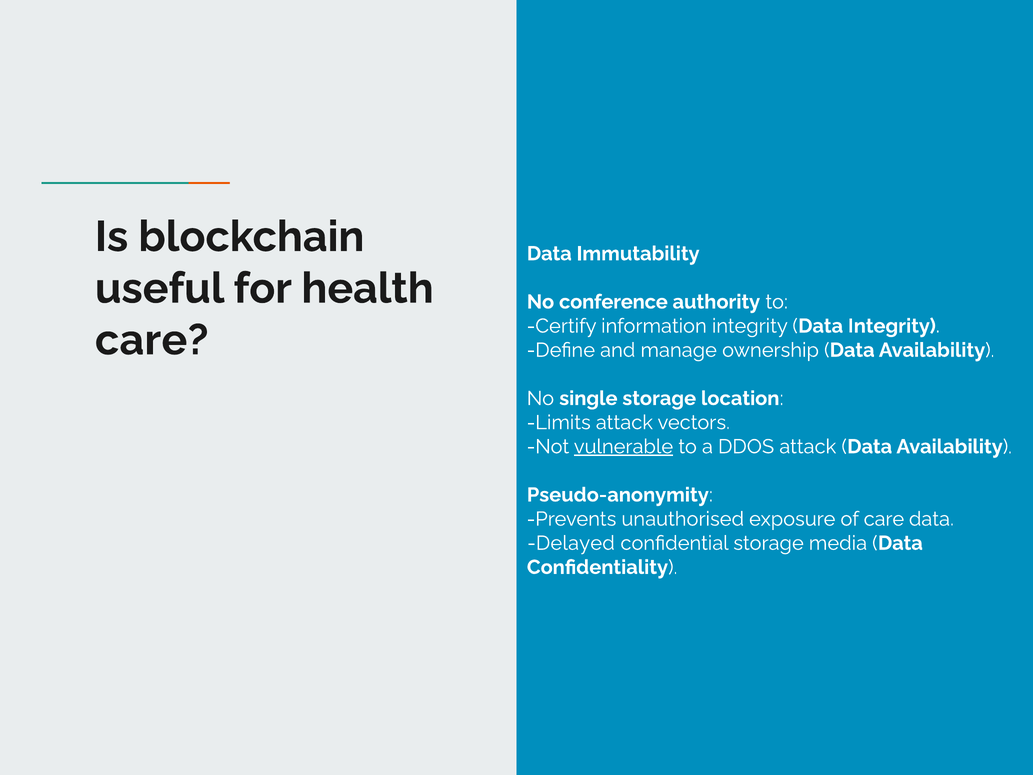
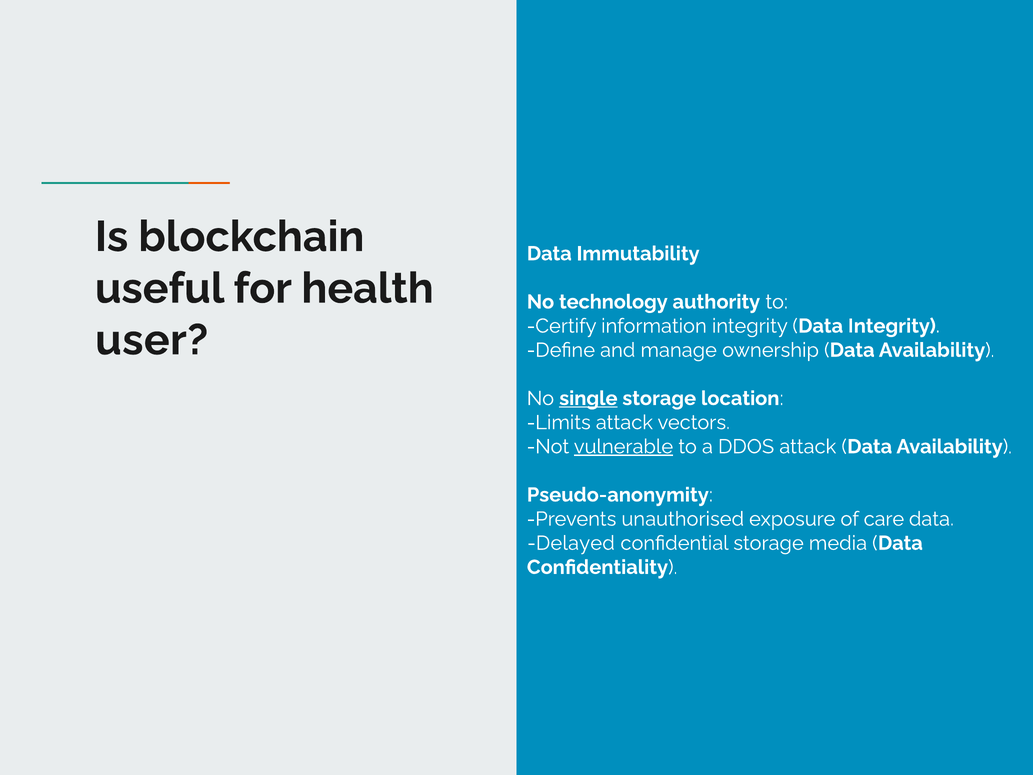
conference: conference -> technology
care at (152, 340): care -> user
single underline: none -> present
